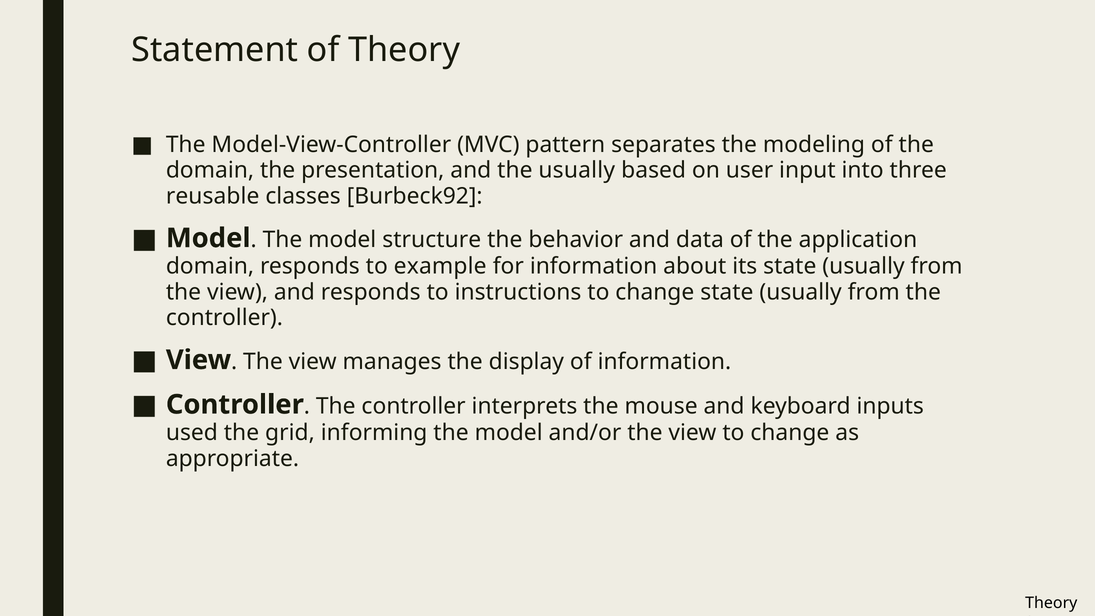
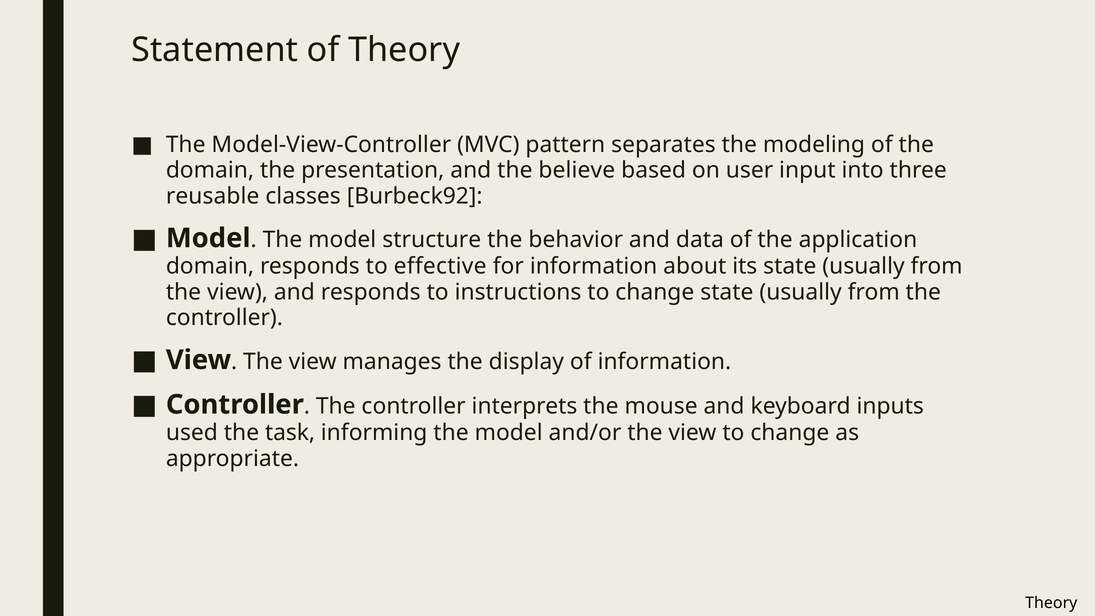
the usually: usually -> believe
example: example -> effective
grid: grid -> task
